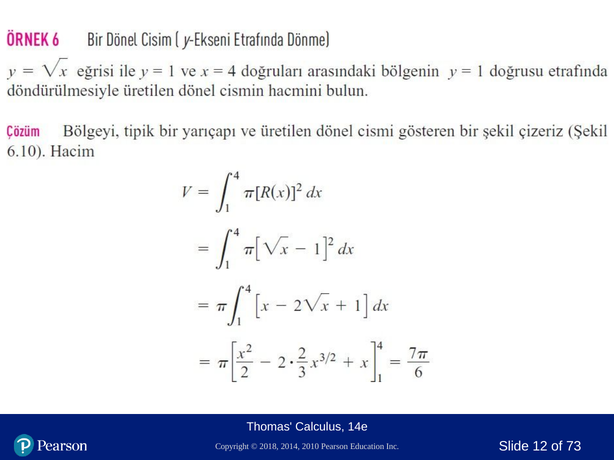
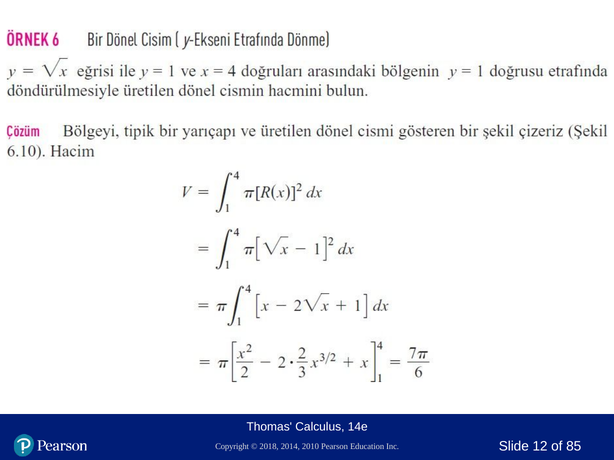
73: 73 -> 85
